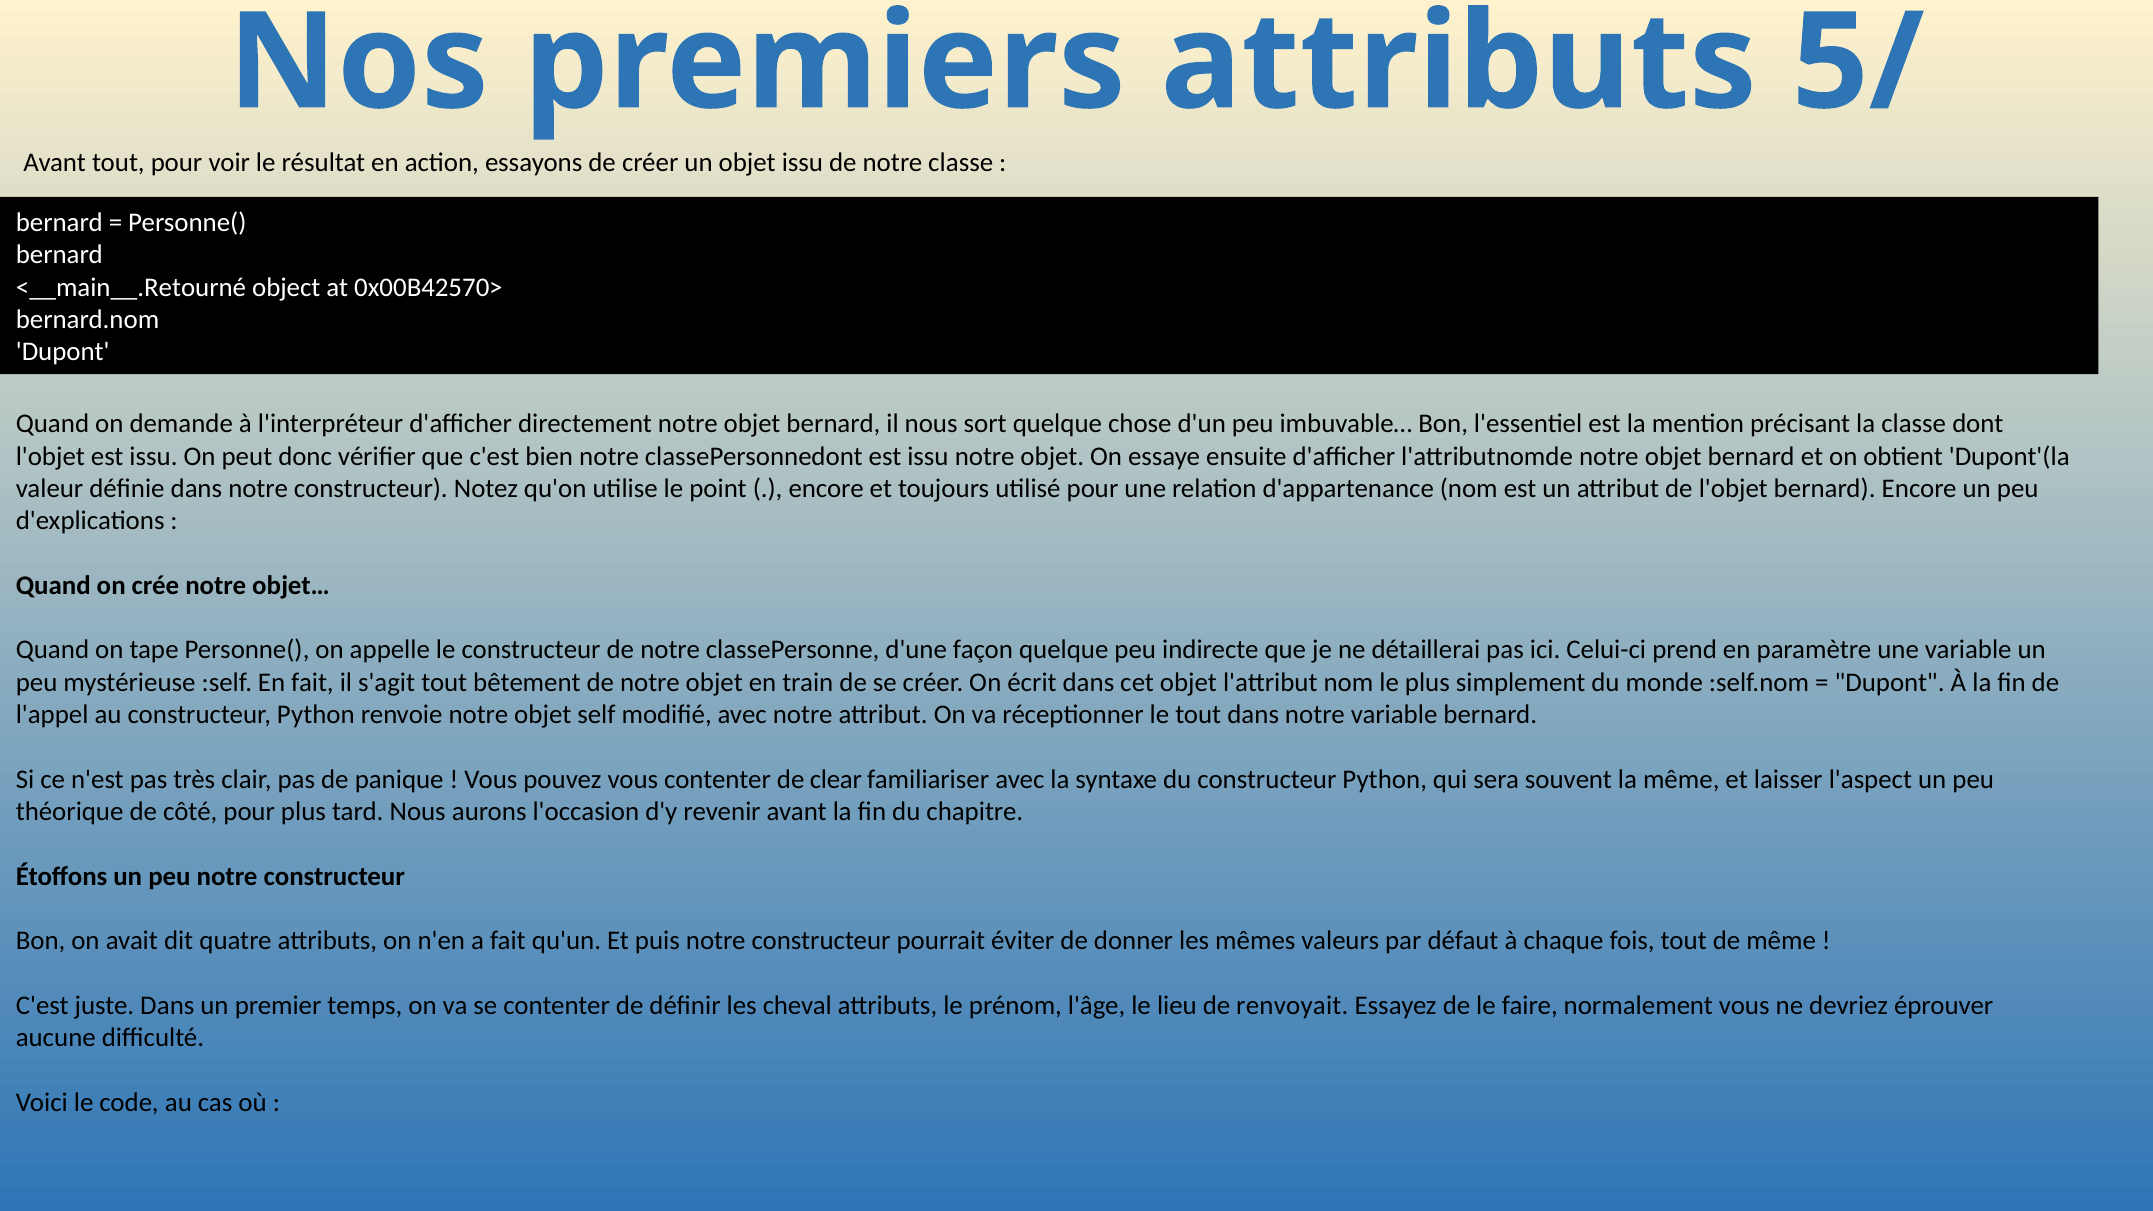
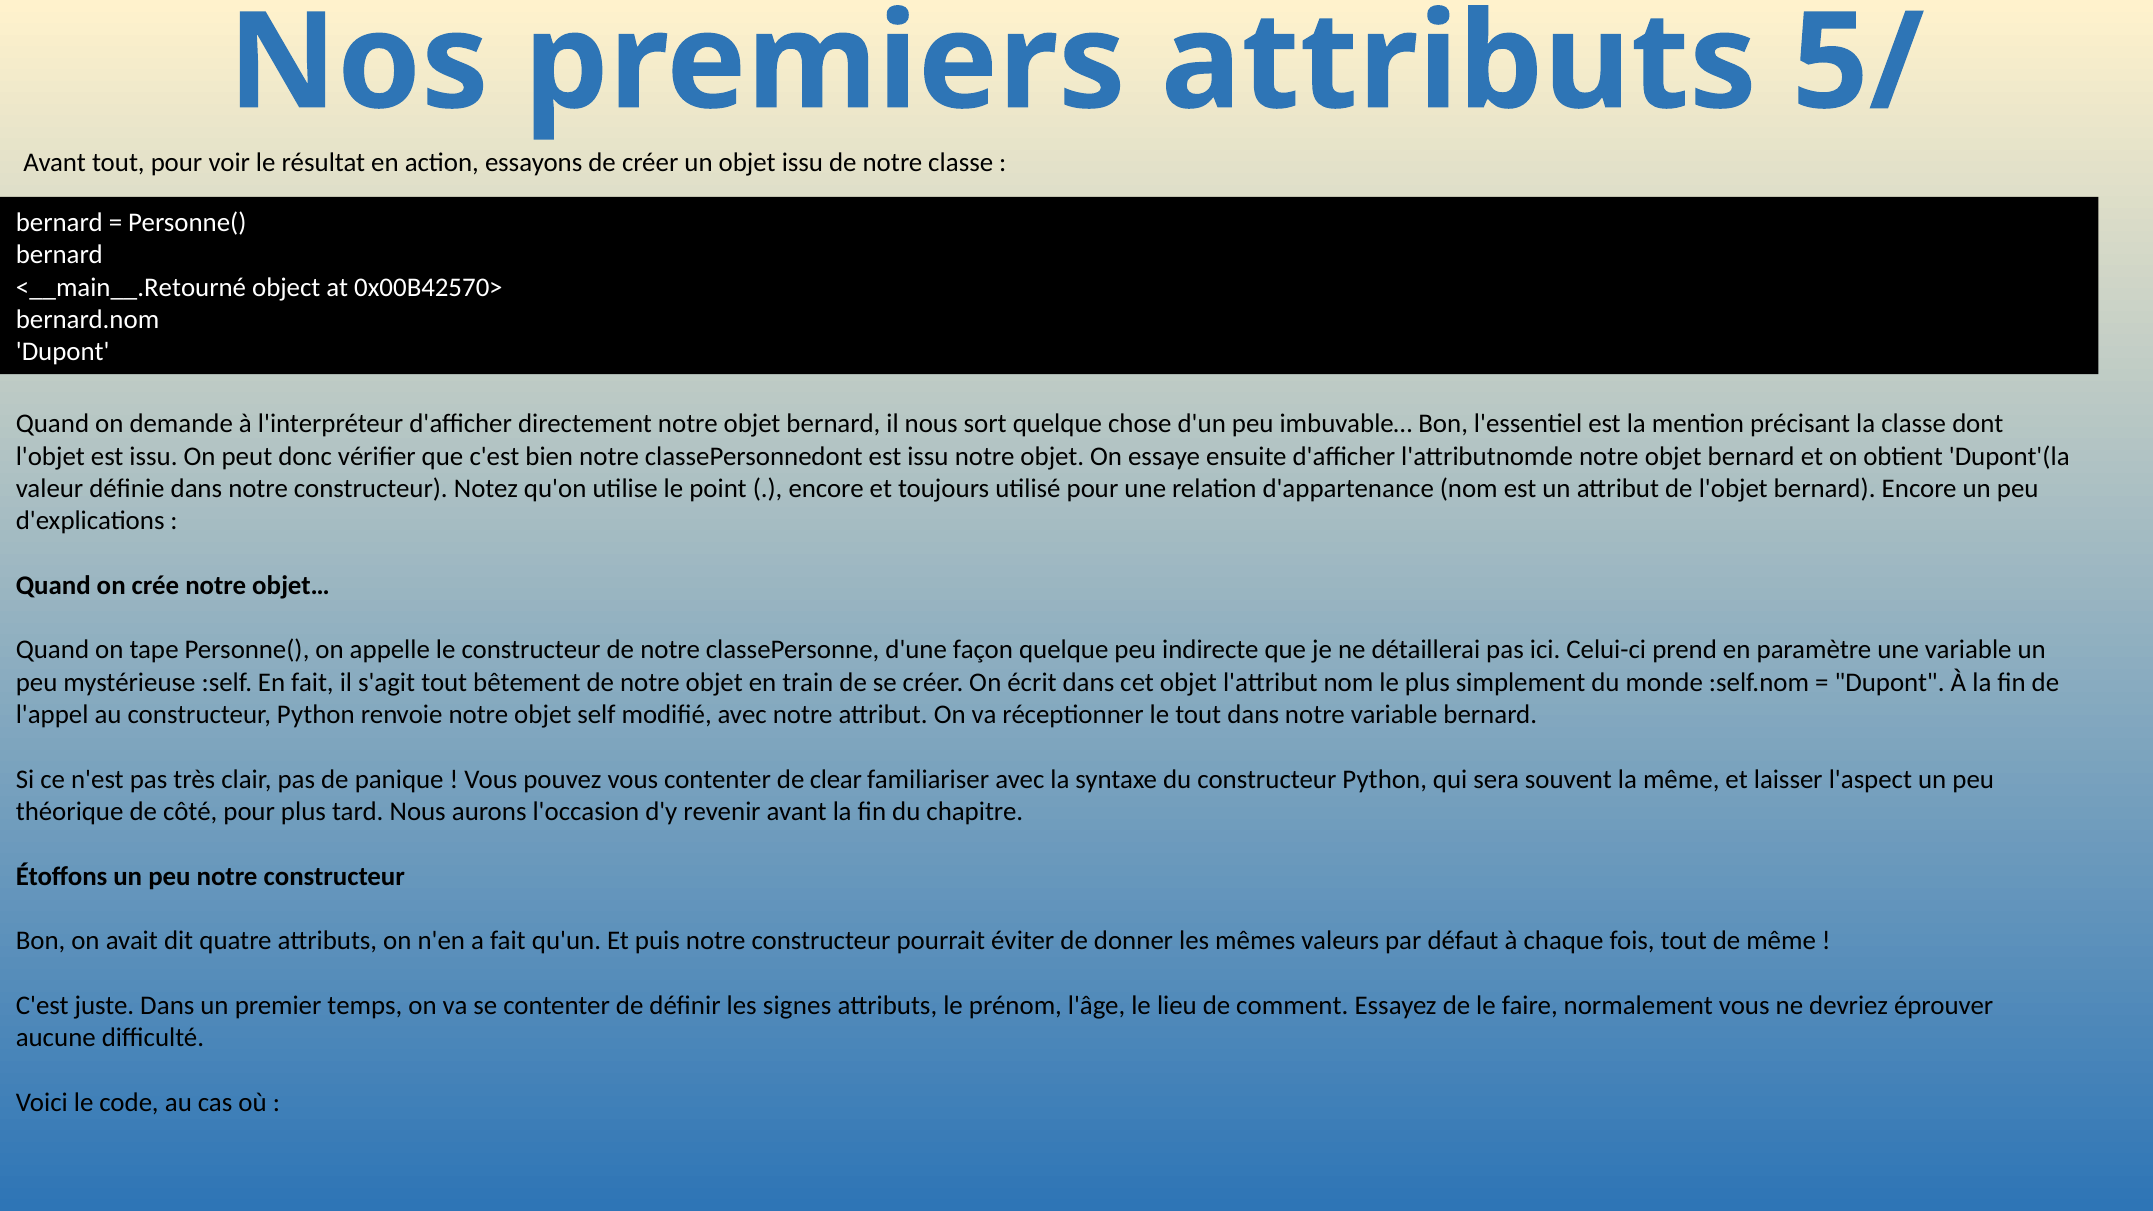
cheval: cheval -> signes
renvoyait: renvoyait -> comment
